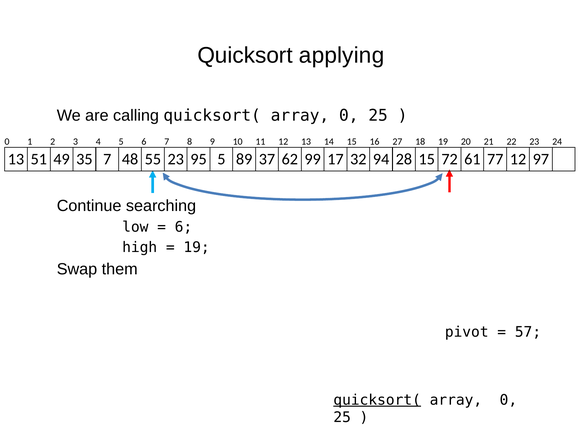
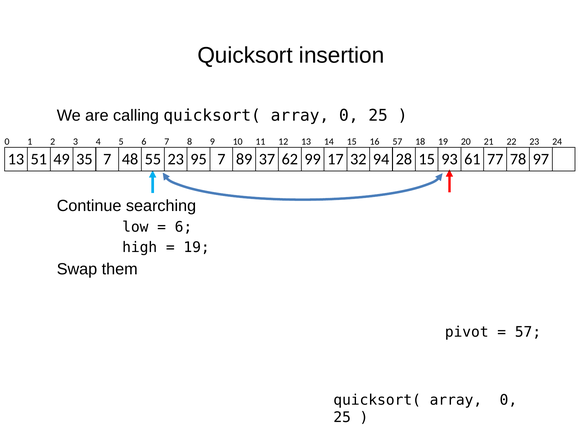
applying: applying -> insertion
16 27: 27 -> 57
95 5: 5 -> 7
72: 72 -> 93
77 12: 12 -> 78
quicksort( at (377, 400) underline: present -> none
